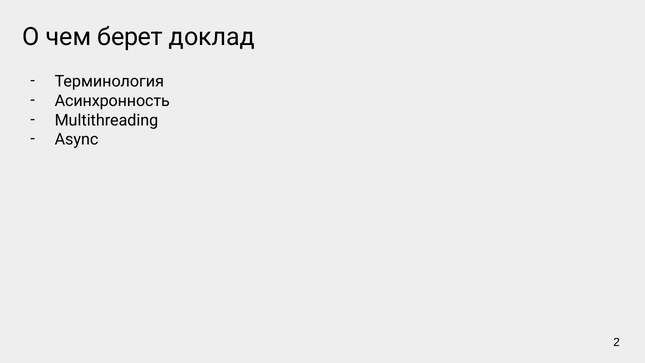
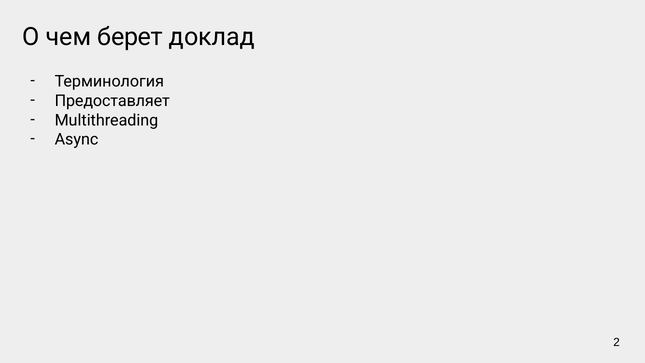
Асинхронность: Асинхронность -> Предоставляет
